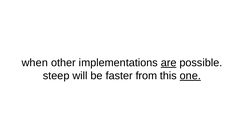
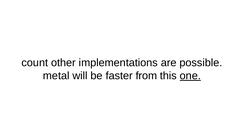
when: when -> count
are underline: present -> none
steep: steep -> metal
